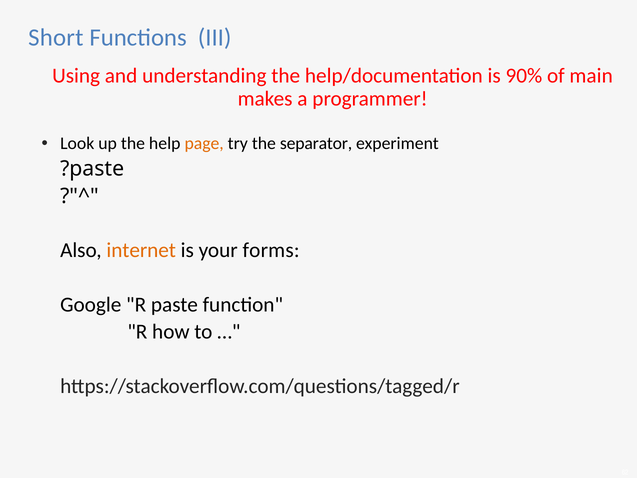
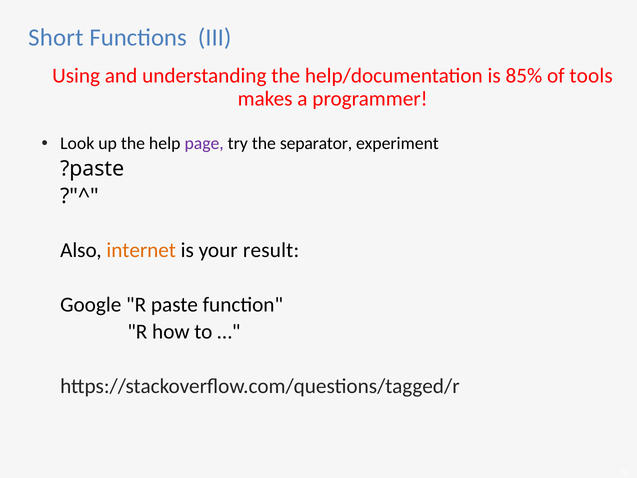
90%: 90% -> 85%
main: main -> tools
page colour: orange -> purple
forms: forms -> result
